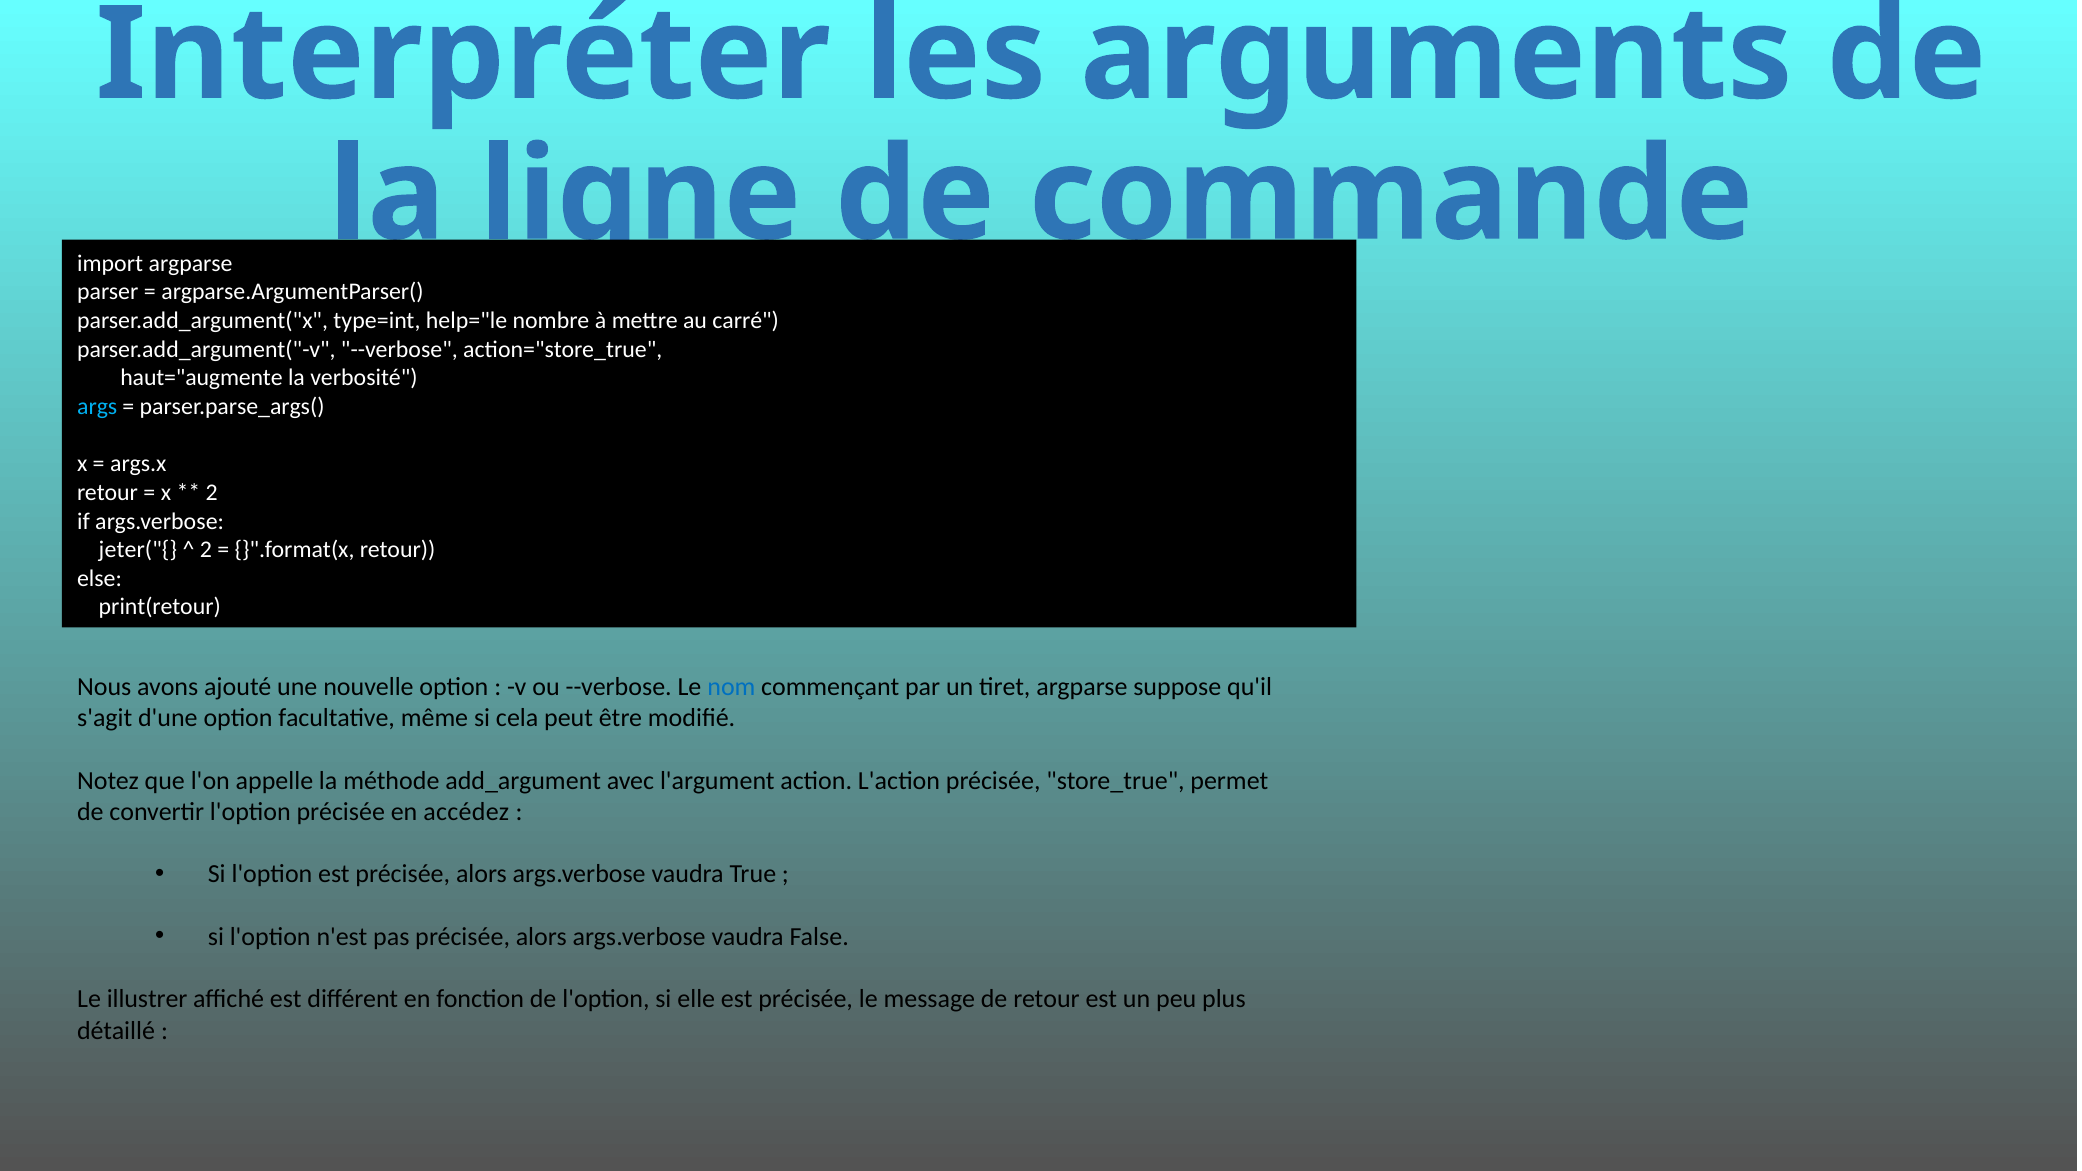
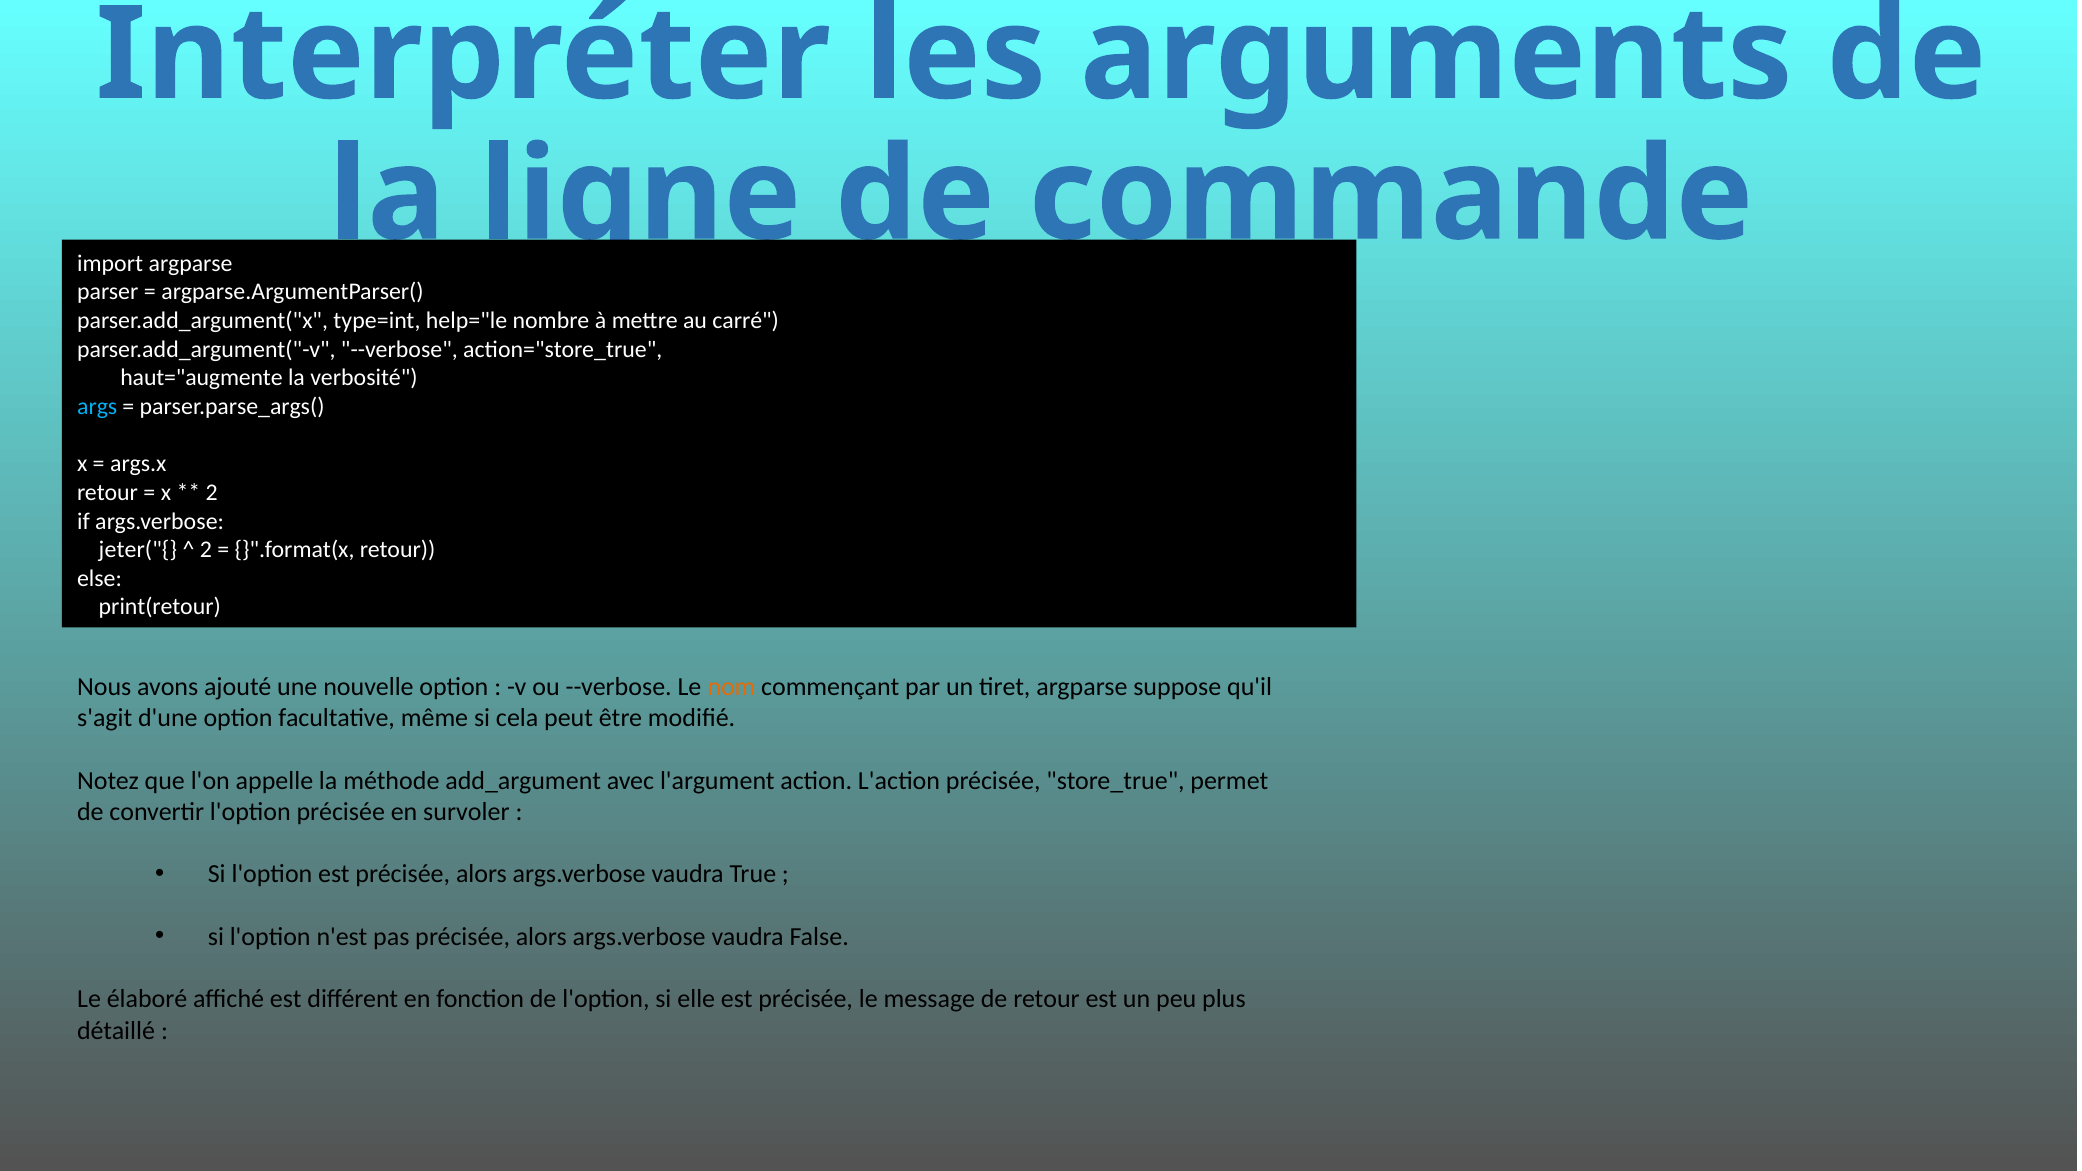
nom colour: blue -> orange
accédez: accédez -> survoler
illustrer: illustrer -> élaboré
